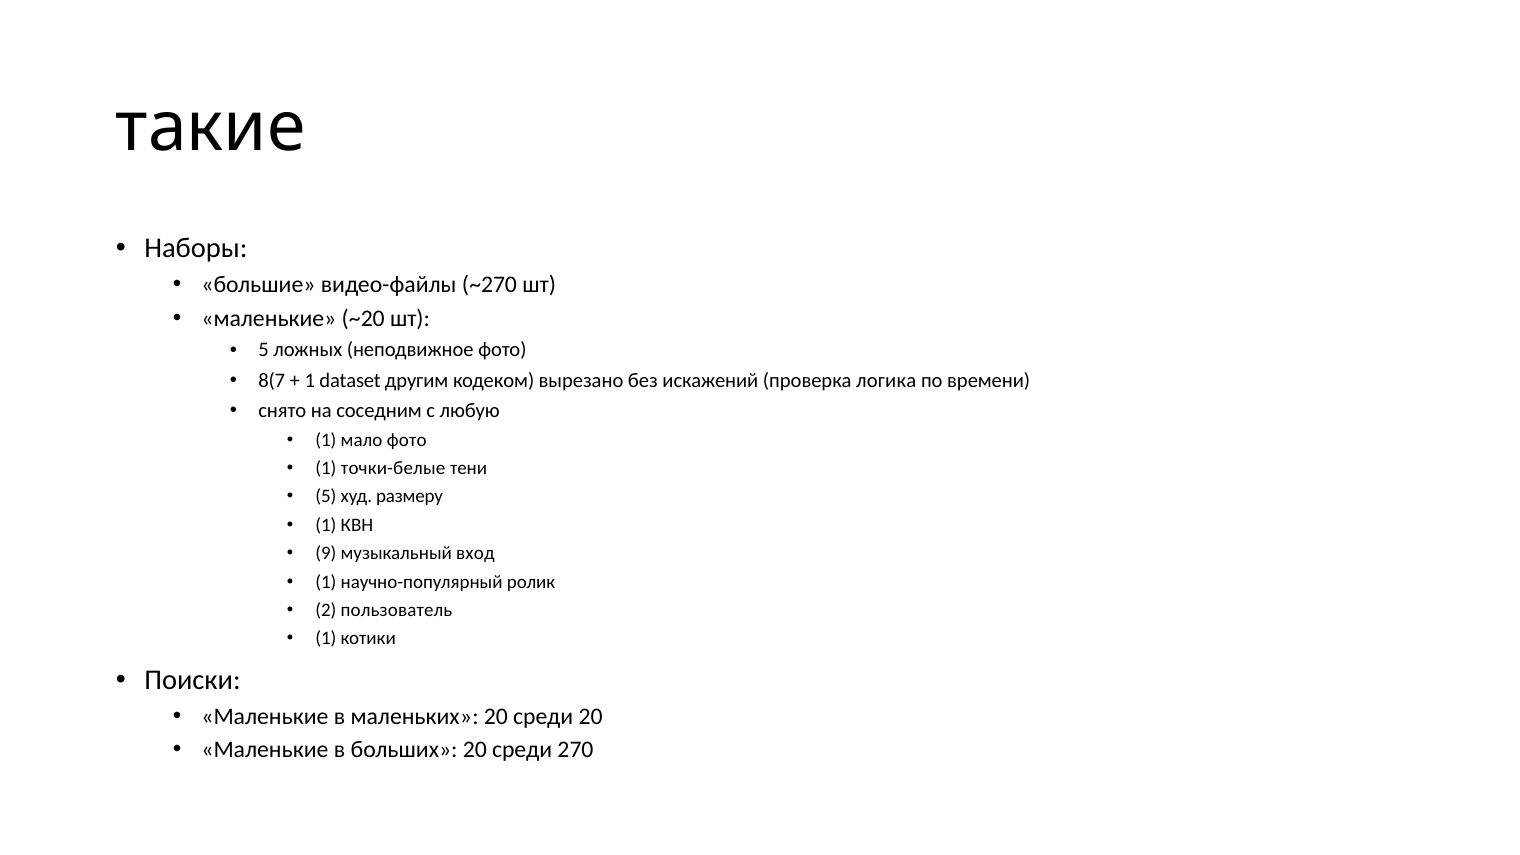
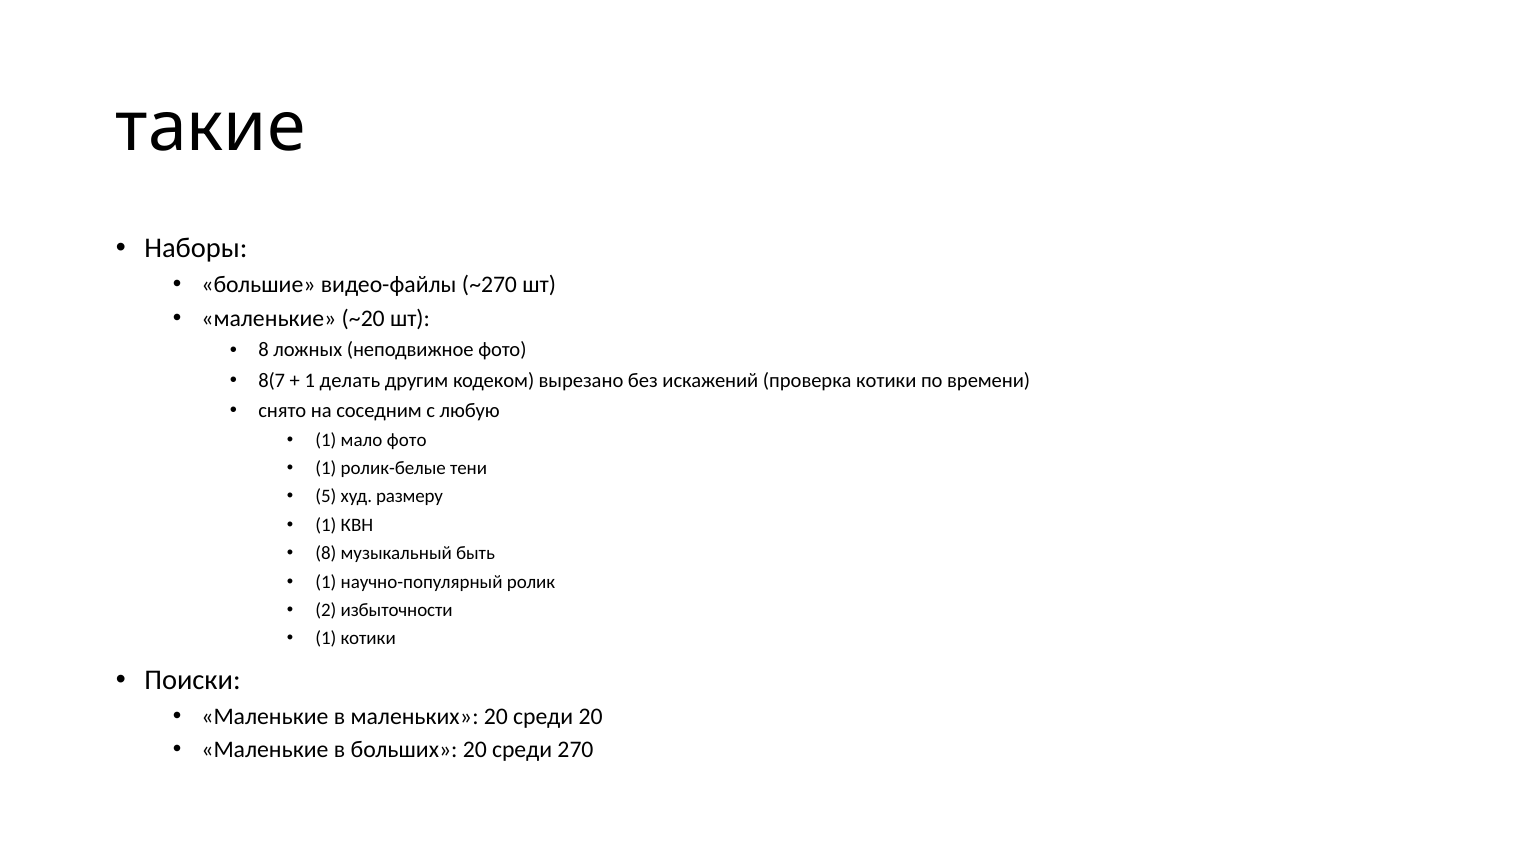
5 at (264, 350): 5 -> 8
dataset: dataset -> делать
проверка логика: логика -> котики
точки-белые: точки-белые -> ролик-белые
9 at (326, 553): 9 -> 8
вход: вход -> быть
пользователь: пользователь -> избыточности
